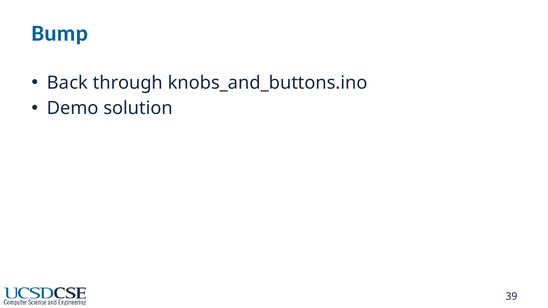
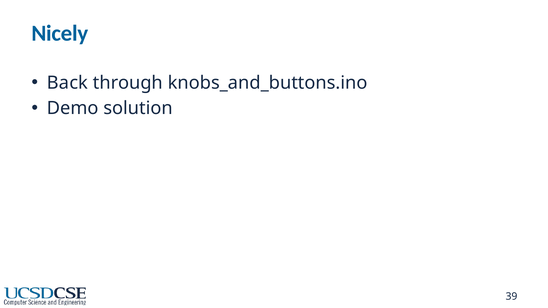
Bump: Bump -> Nicely
